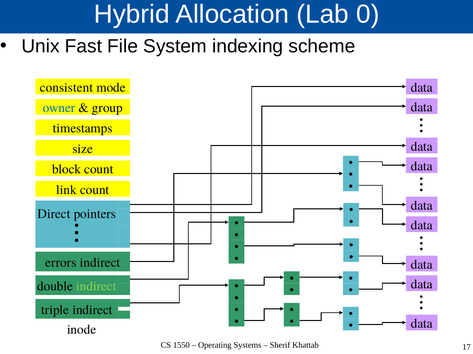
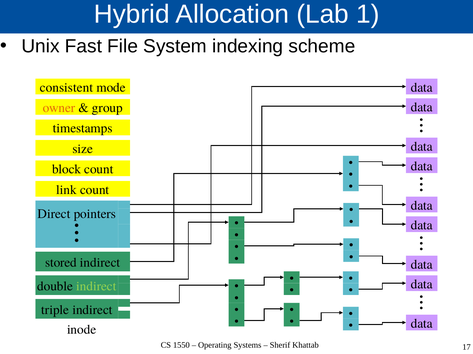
0: 0 -> 1
owner colour: blue -> orange
errors: errors -> stored
